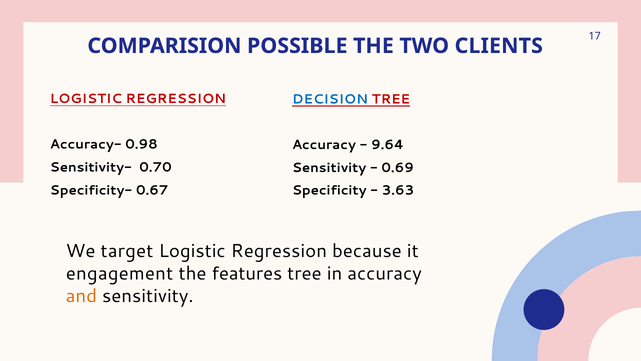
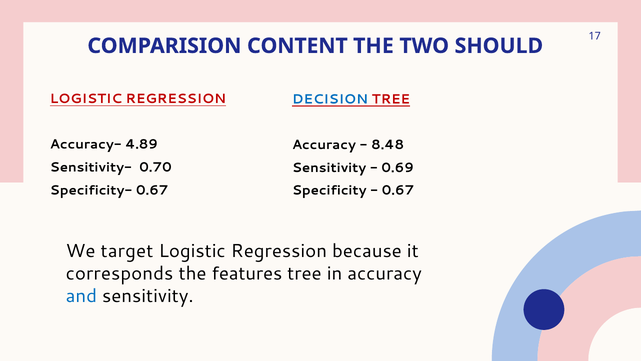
POSSIBLE: POSSIBLE -> CONTENT
CLIENTS: CLIENTS -> SHOULD
0.98: 0.98 -> 4.89
9.64: 9.64 -> 8.48
3.63 at (398, 190): 3.63 -> 0.67
engagement: engagement -> corresponds
and colour: orange -> blue
